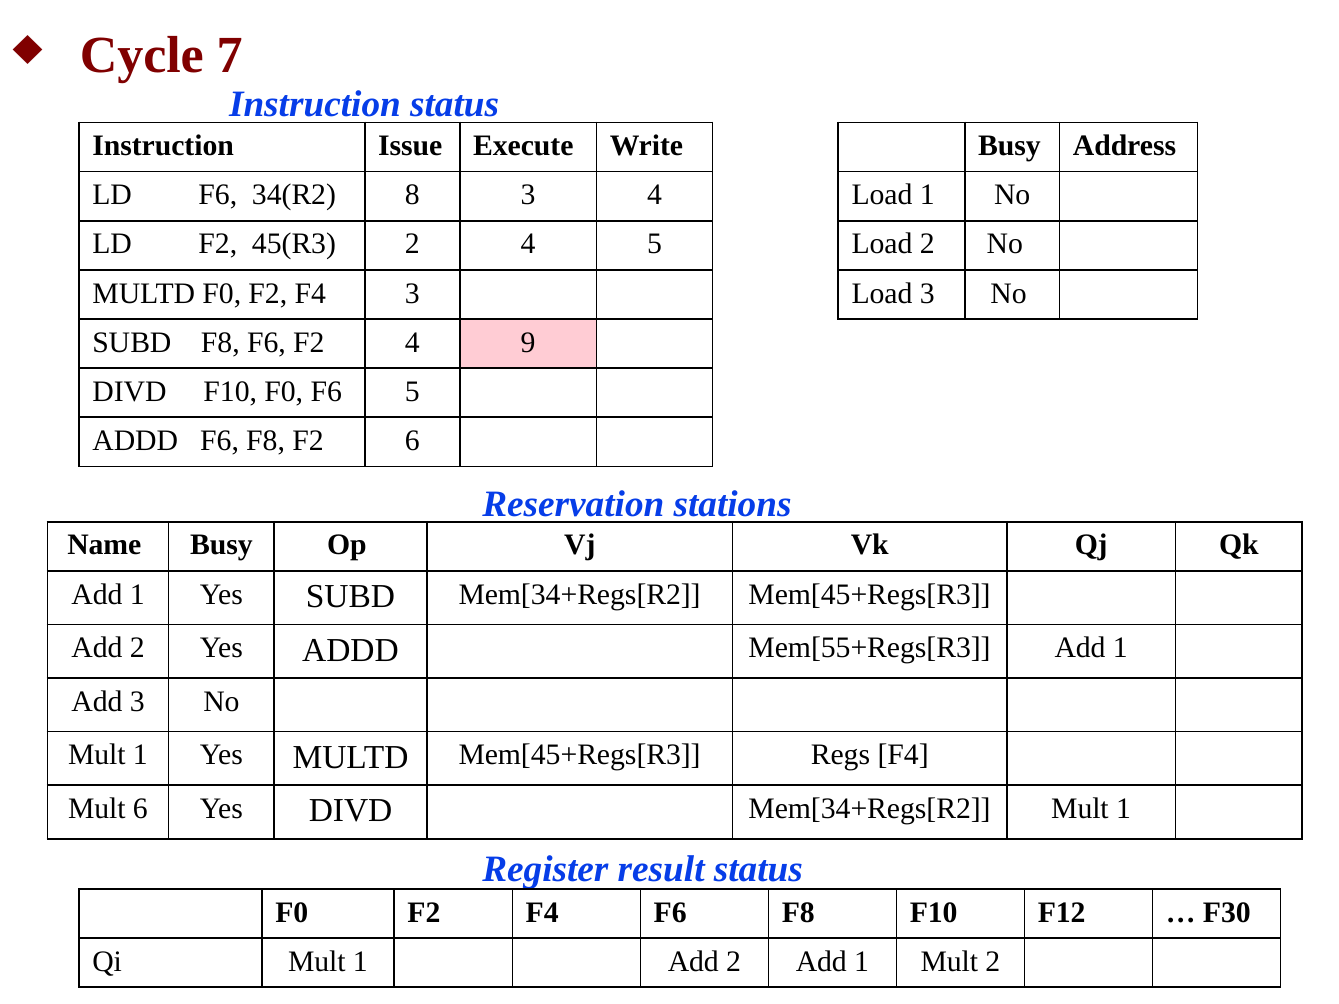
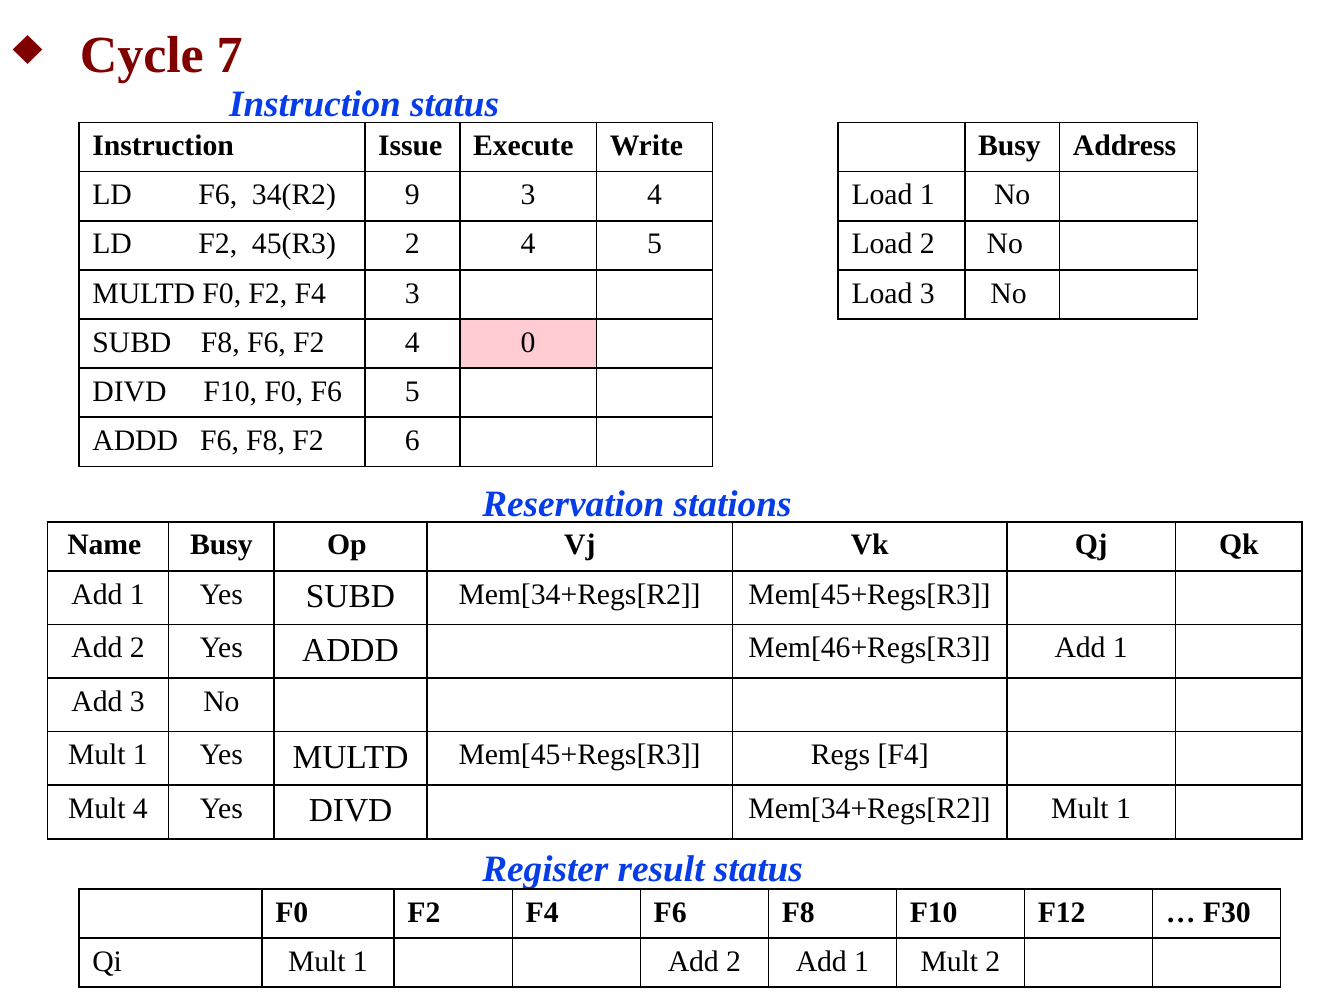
8: 8 -> 9
9: 9 -> 0
Mem[55+Regs[R3: Mem[55+Regs[R3 -> Mem[46+Regs[R3
Mult 6: 6 -> 4
